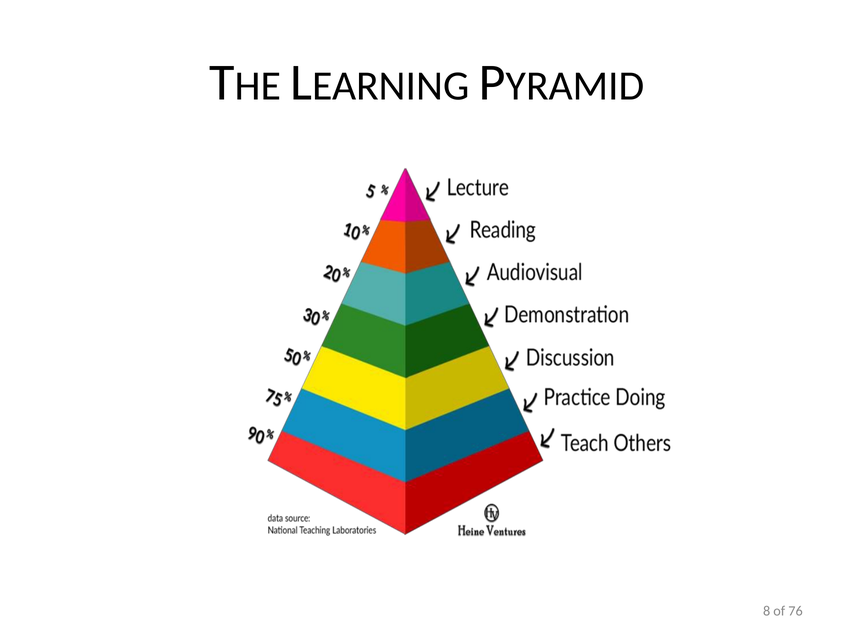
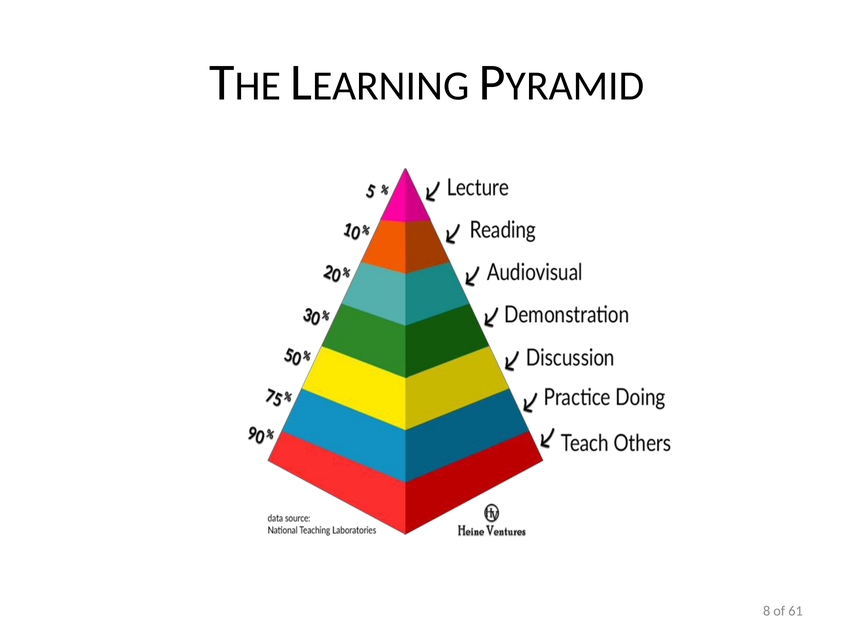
76: 76 -> 61
